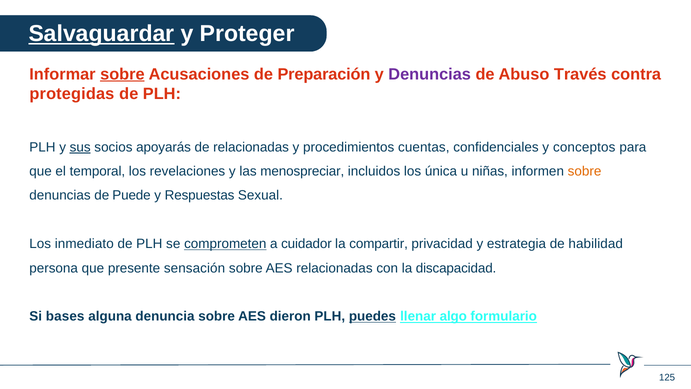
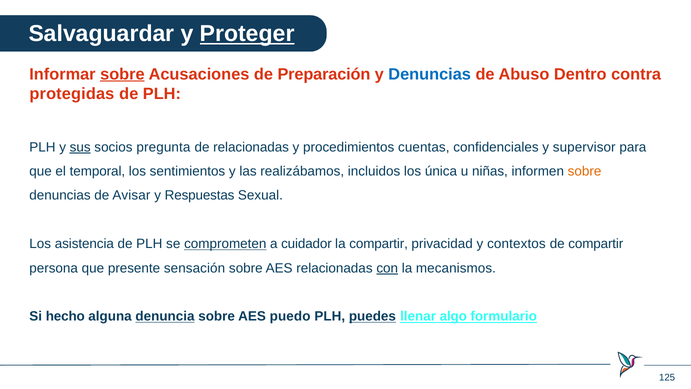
Salvaguardar underline: present -> none
Proteger underline: none -> present
Denuncias at (430, 74) colour: purple -> blue
Través: Través -> Dentro
apoyarás: apoyarás -> pregunta
conceptos: conceptos -> supervisor
revelaciones: revelaciones -> sentimientos
menospreciar: menospreciar -> realizábamos
Puede: Puede -> Avisar
inmediato: inmediato -> asistencia
estrategia: estrategia -> contextos
de habilidad: habilidad -> compartir
con underline: none -> present
discapacidad: discapacidad -> mecanismos
bases: bases -> hecho
denuncia underline: none -> present
dieron: dieron -> puedo
